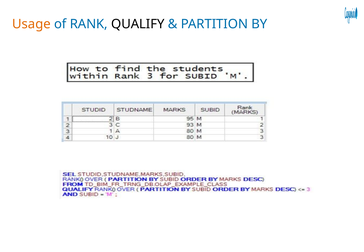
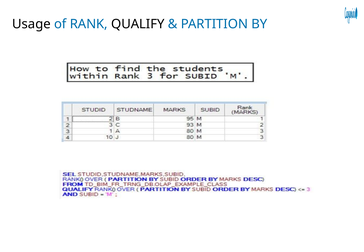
Usage colour: orange -> black
